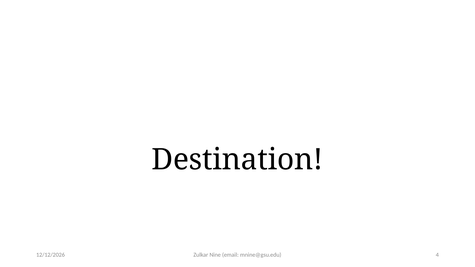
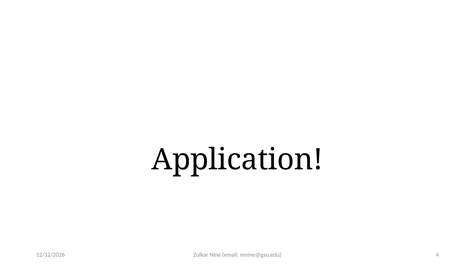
Destination: Destination -> Application
